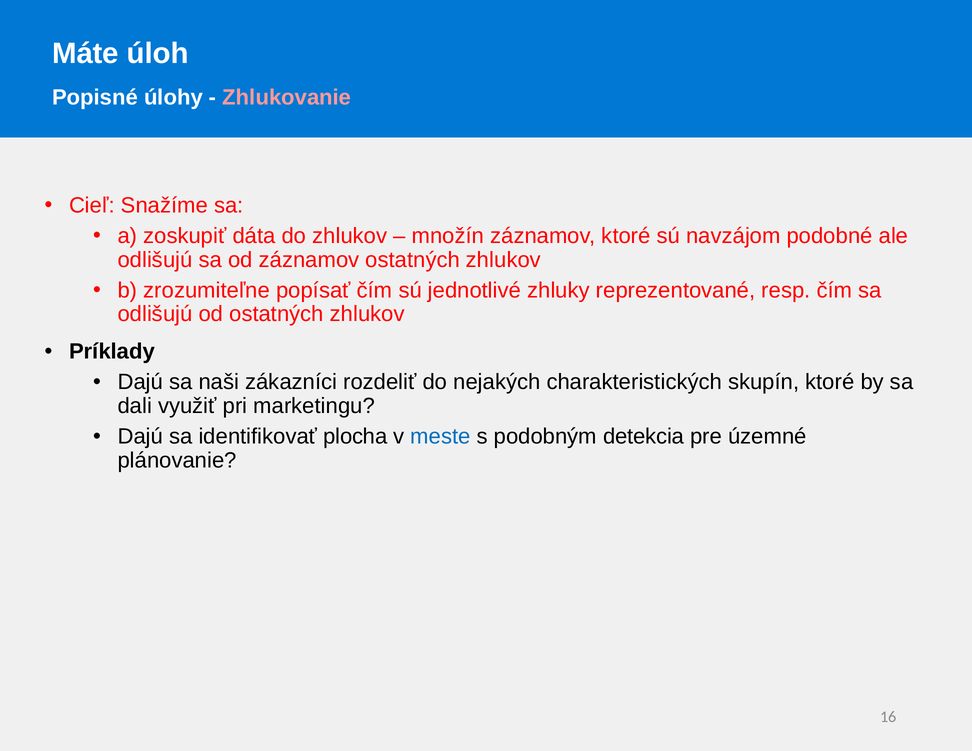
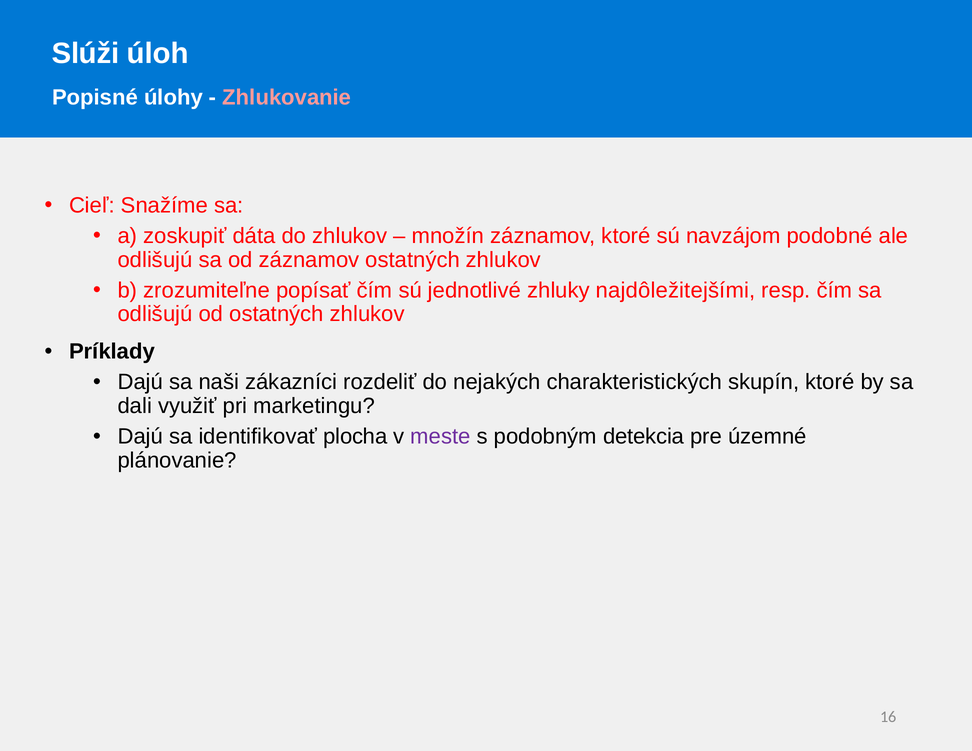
Máte: Máte -> Slúži
reprezentované: reprezentované -> najdôležitejšími
meste colour: blue -> purple
